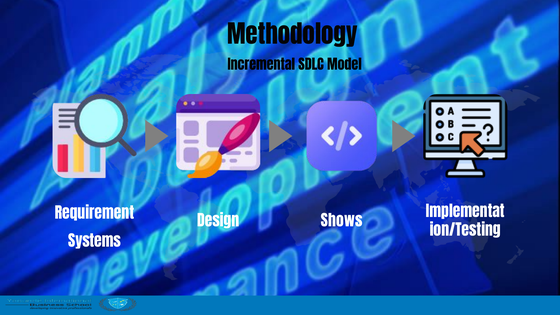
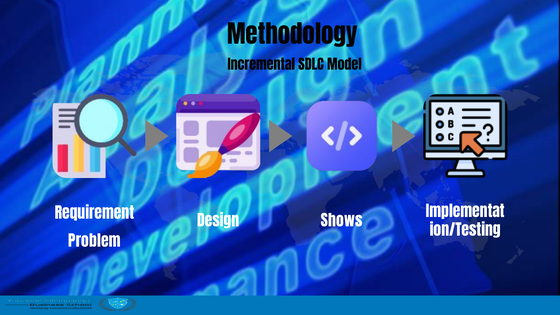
Systems: Systems -> Problem
